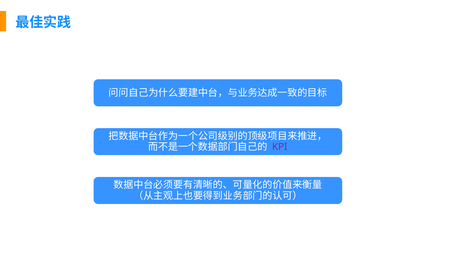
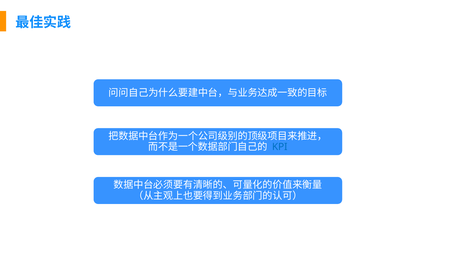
KPI colour: purple -> blue
